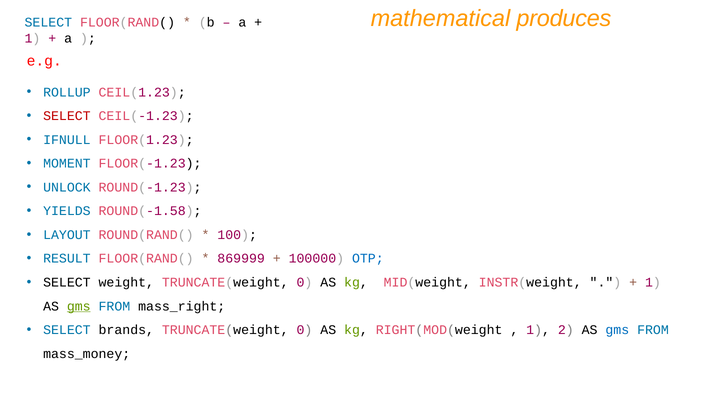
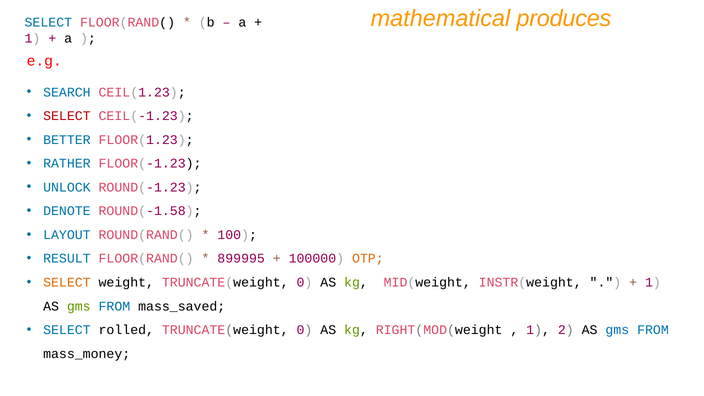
ROLLUP: ROLLUP -> SEARCH
IFNULL: IFNULL -> BETTER
MOMENT: MOMENT -> RATHER
YIELDS: YIELDS -> DENOTE
869999: 869999 -> 899995
OTP colour: blue -> orange
SELECT at (67, 282) colour: black -> orange
gms at (79, 306) underline: present -> none
mass_right: mass_right -> mass_saved
brands: brands -> rolled
